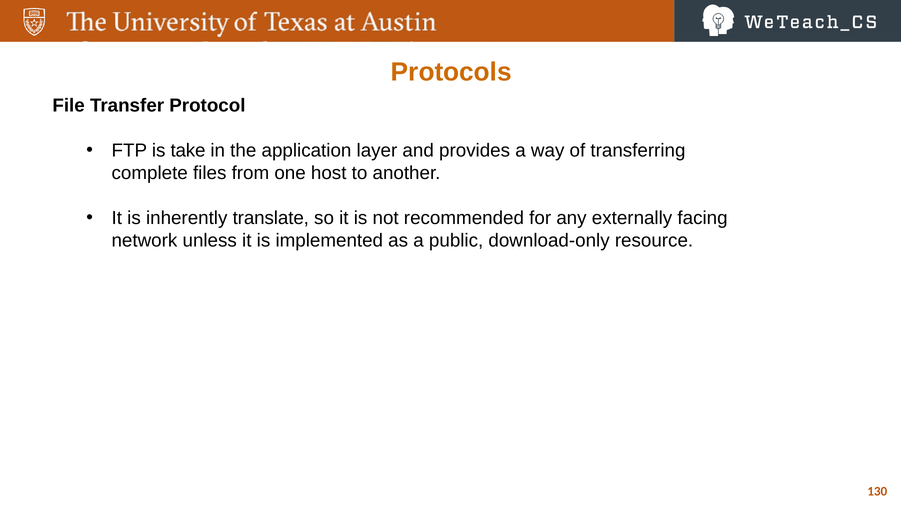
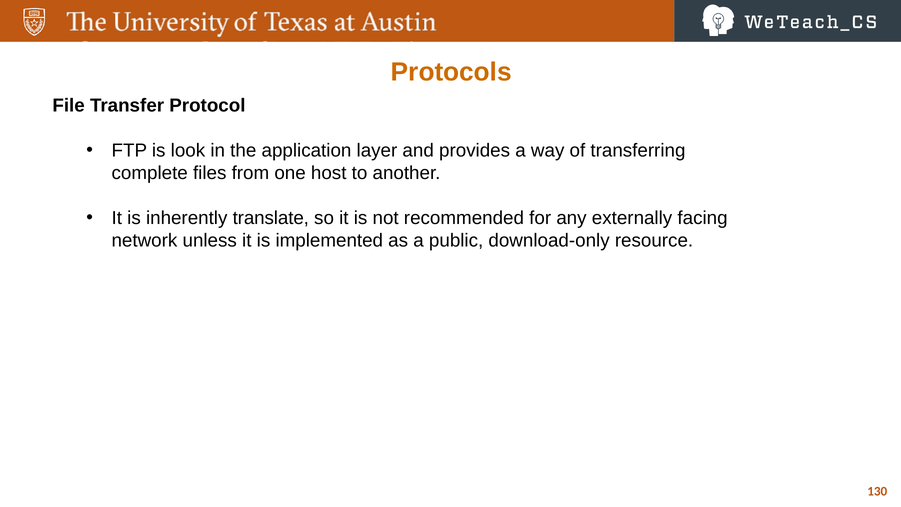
take: take -> look
